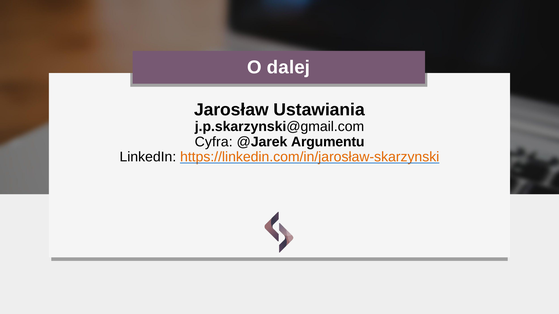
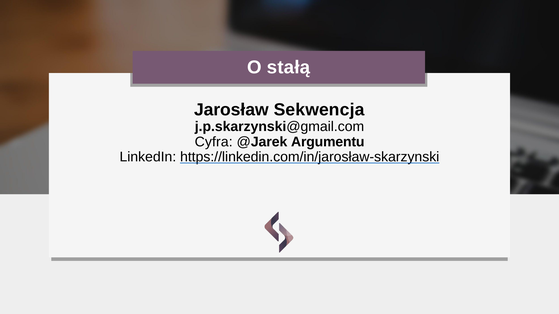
dalej: dalej -> stałą
Ustawiania: Ustawiania -> Sekwencja
https://linkedin.com/in/jarosław-skarzynski colour: orange -> black
